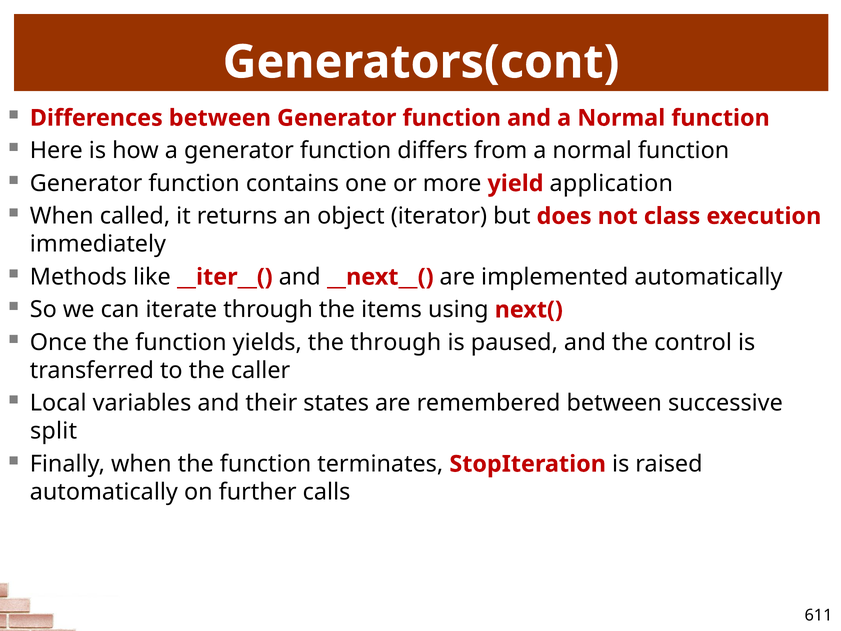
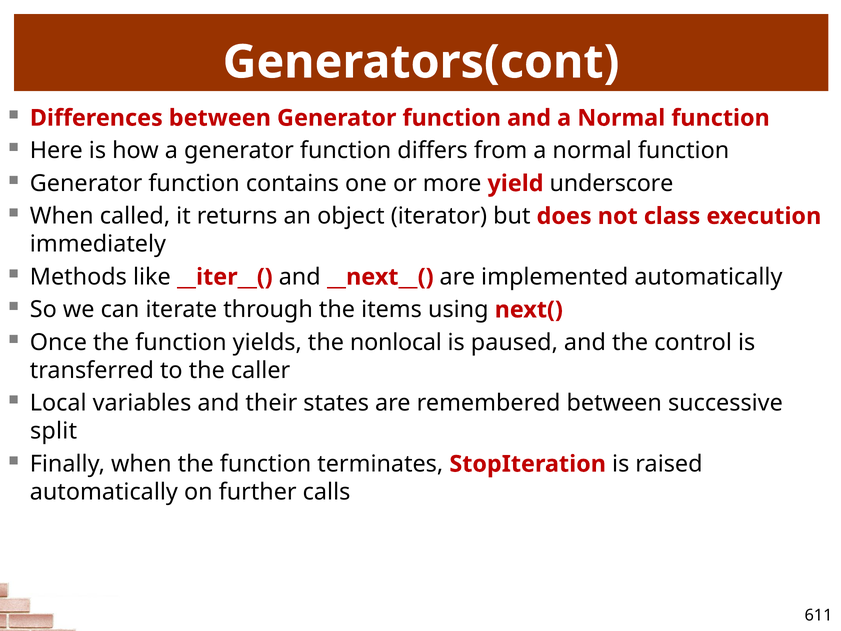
application: application -> underscore
the through: through -> nonlocal
